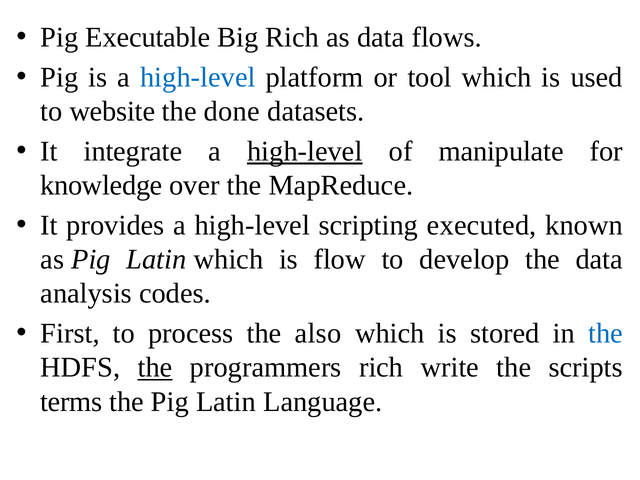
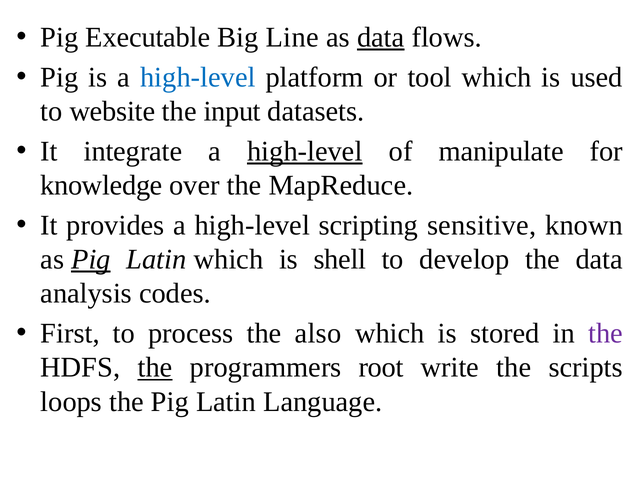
Big Rich: Rich -> Line
data at (381, 37) underline: none -> present
done: done -> input
executed: executed -> sensitive
Pig at (91, 259) underline: none -> present
flow: flow -> shell
the at (605, 333) colour: blue -> purple
programmers rich: rich -> root
terms: terms -> loops
